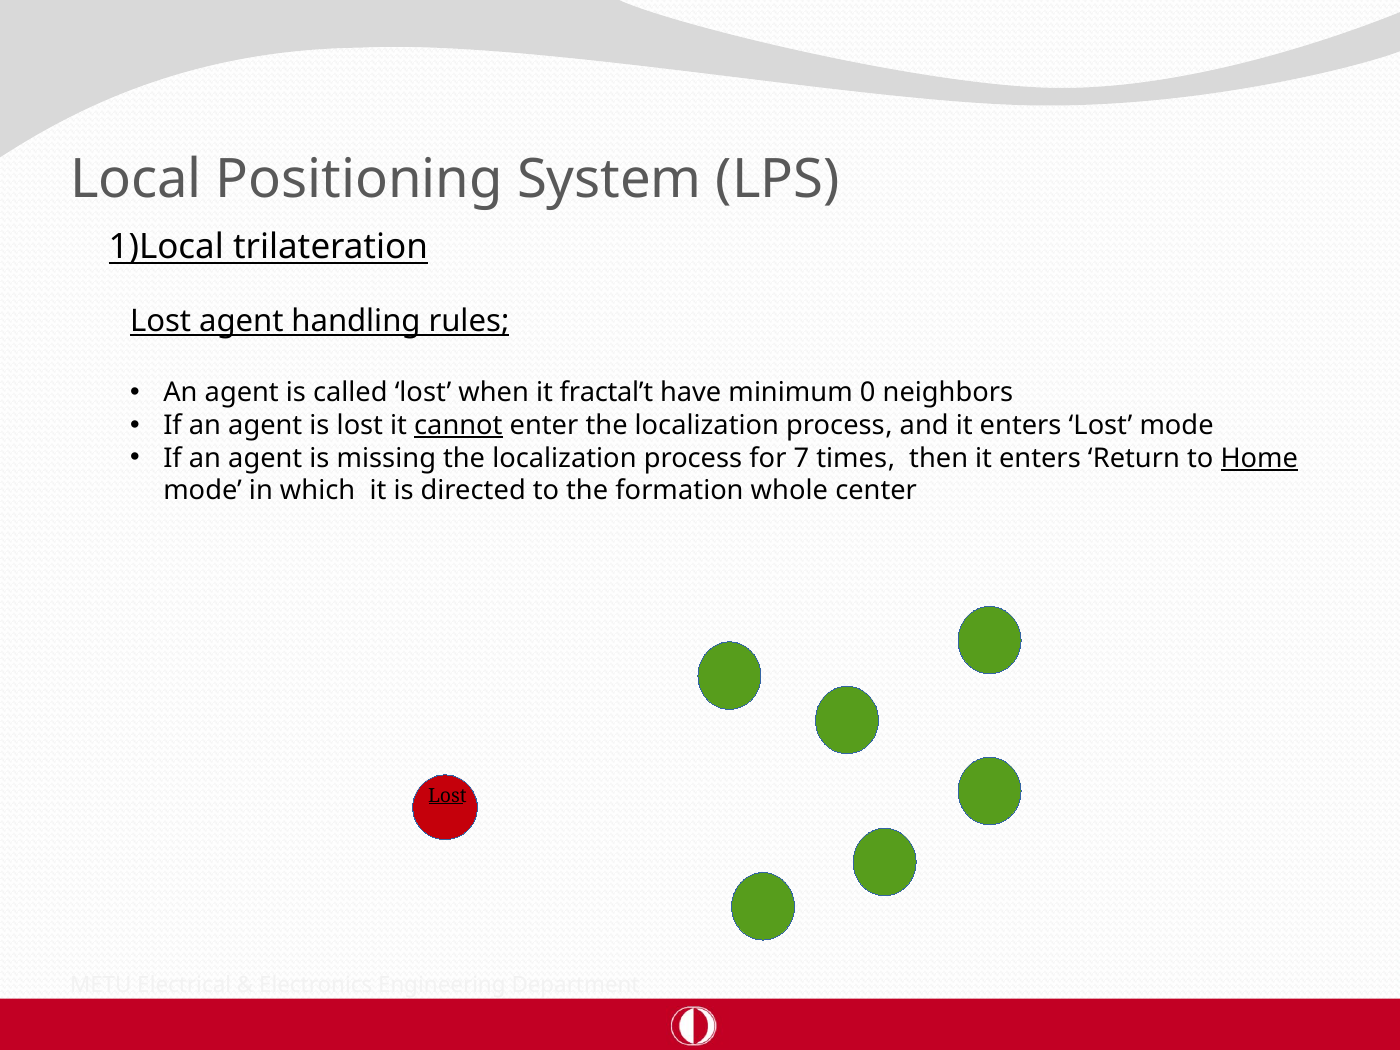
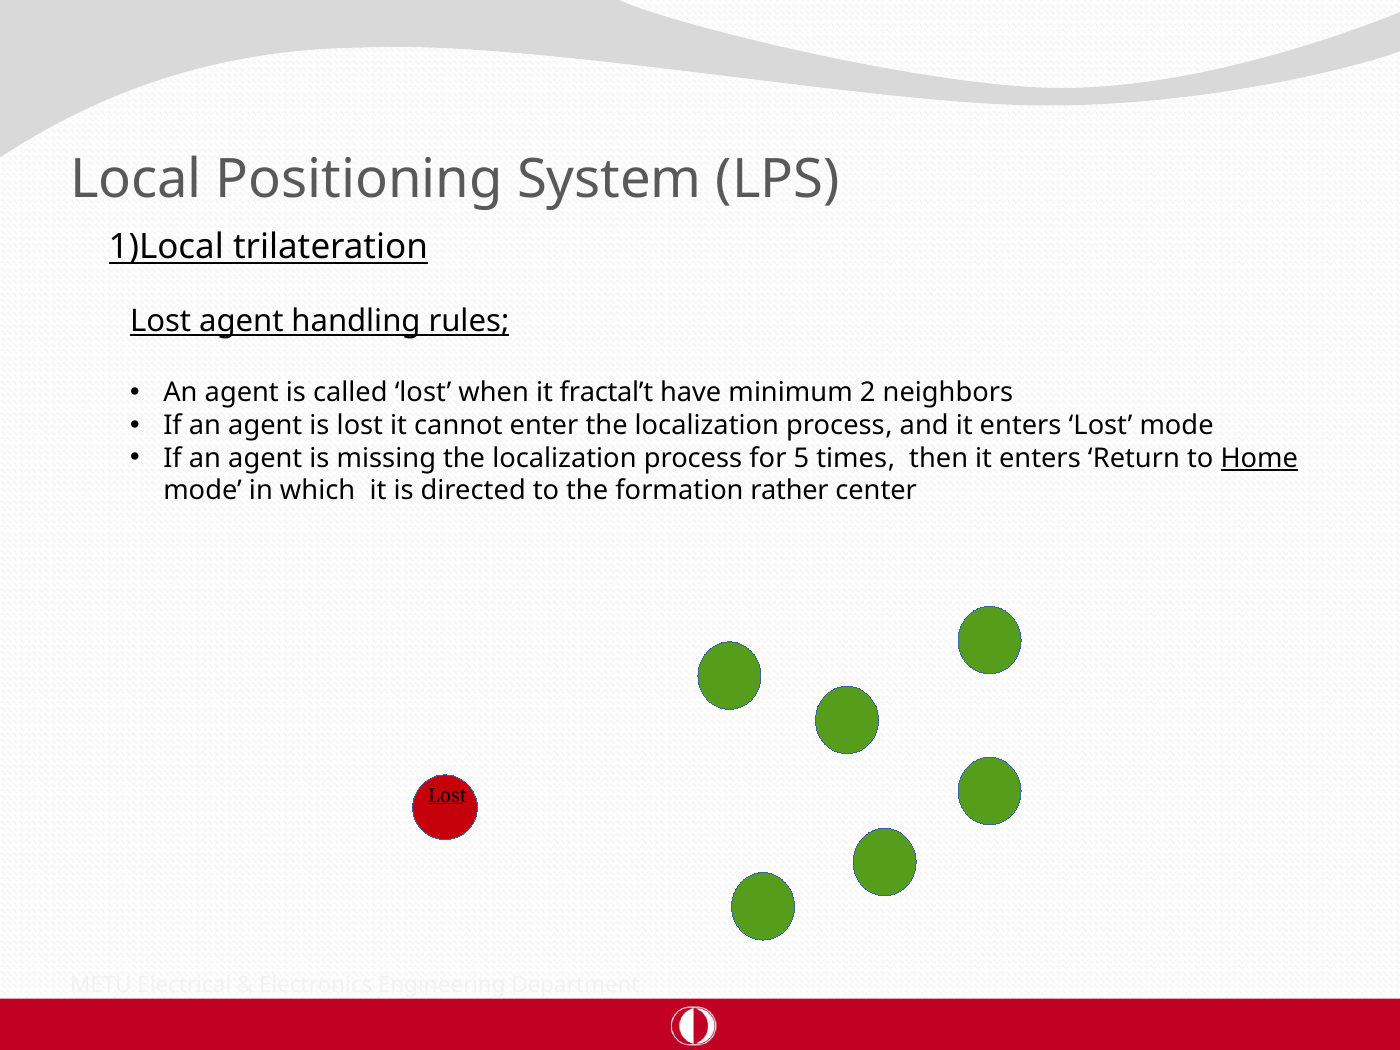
0: 0 -> 2
cannot underline: present -> none
7: 7 -> 5
whole: whole -> rather
